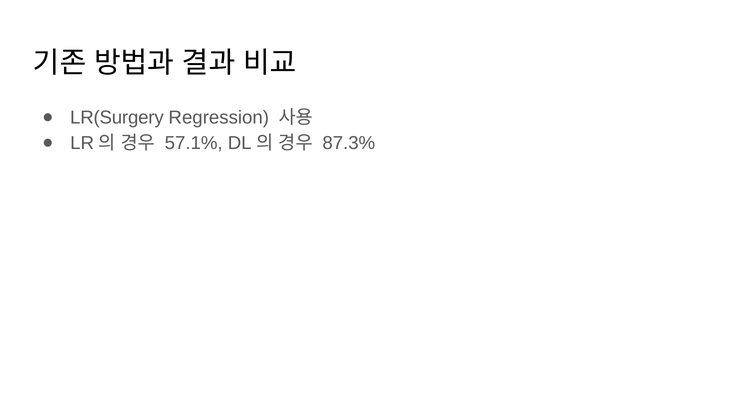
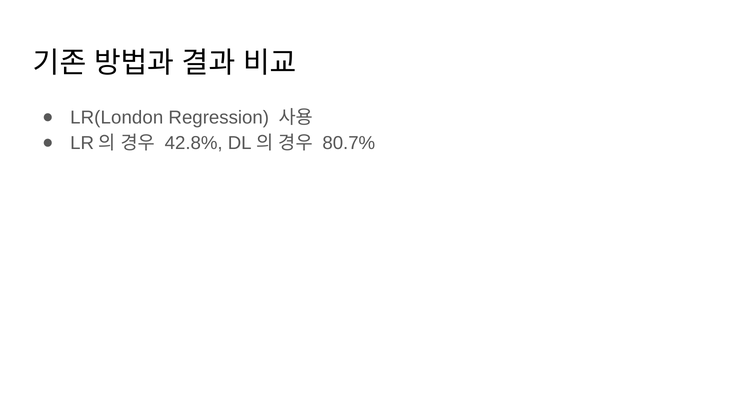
LR(Surgery: LR(Surgery -> LR(London
57.1%: 57.1% -> 42.8%
87.3%: 87.3% -> 80.7%
